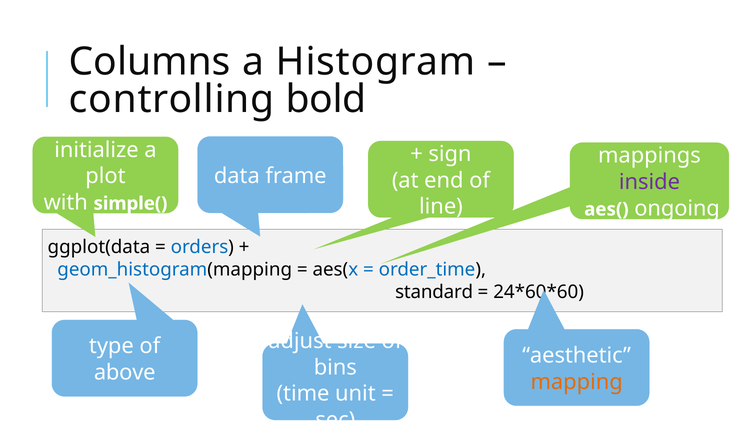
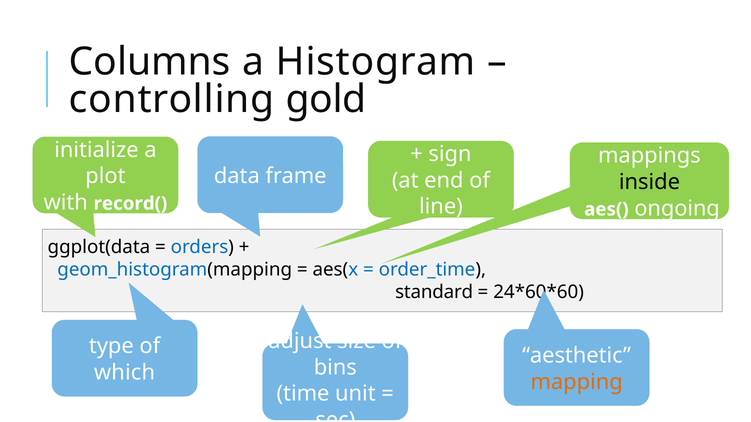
bold: bold -> gold
inside colour: purple -> black
simple(: simple( -> record(
above: above -> which
